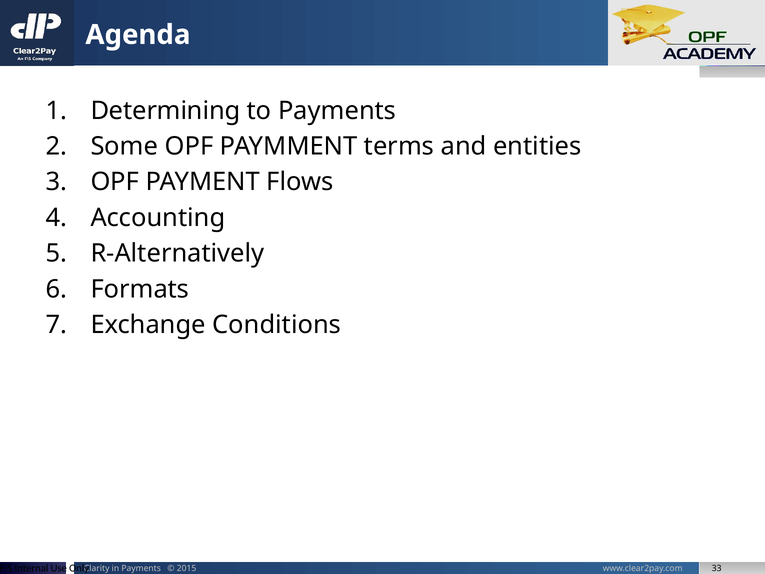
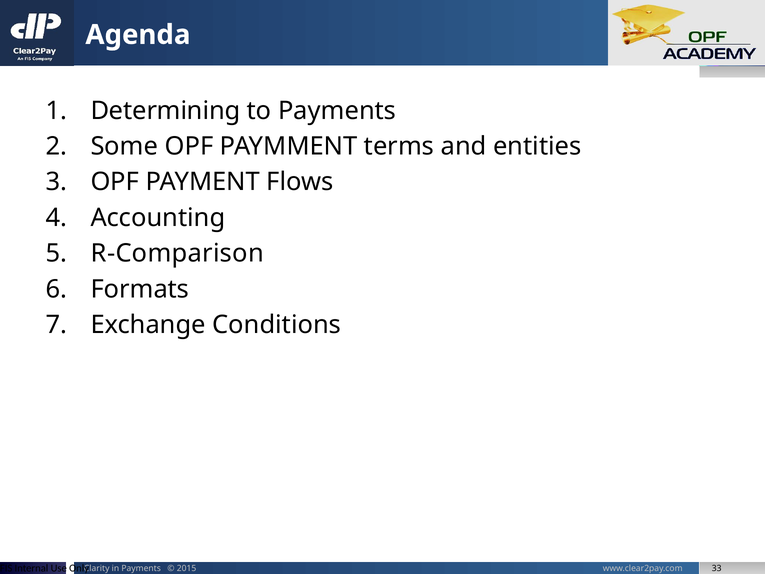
R-Alternatively: R-Alternatively -> R-Comparison
